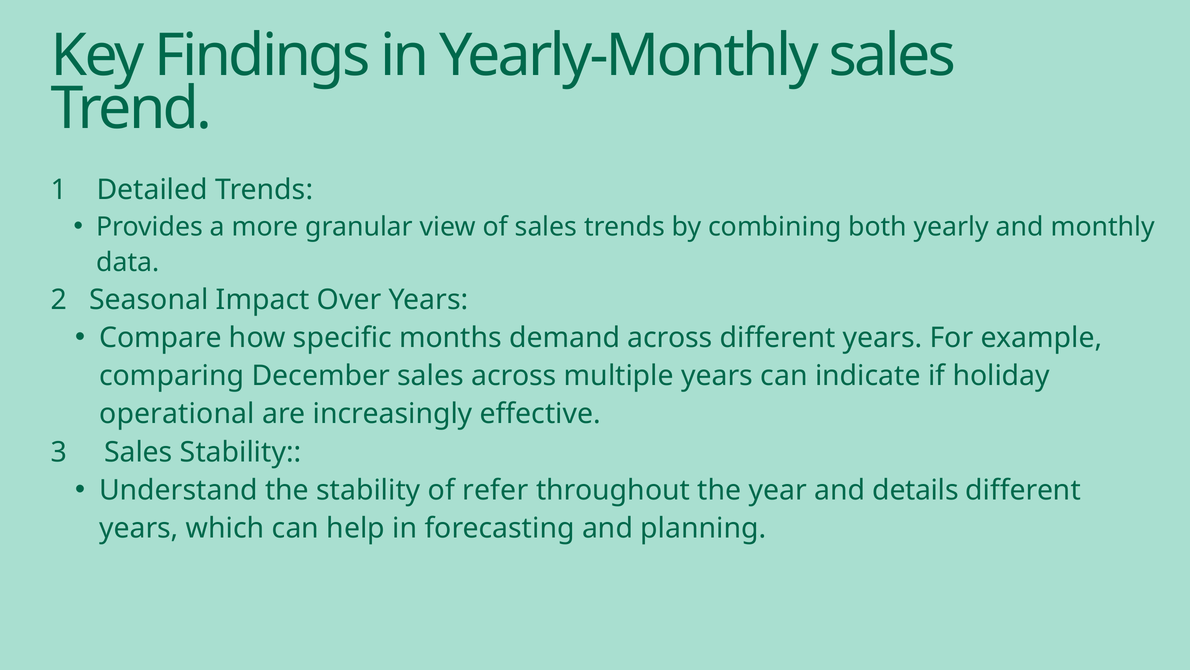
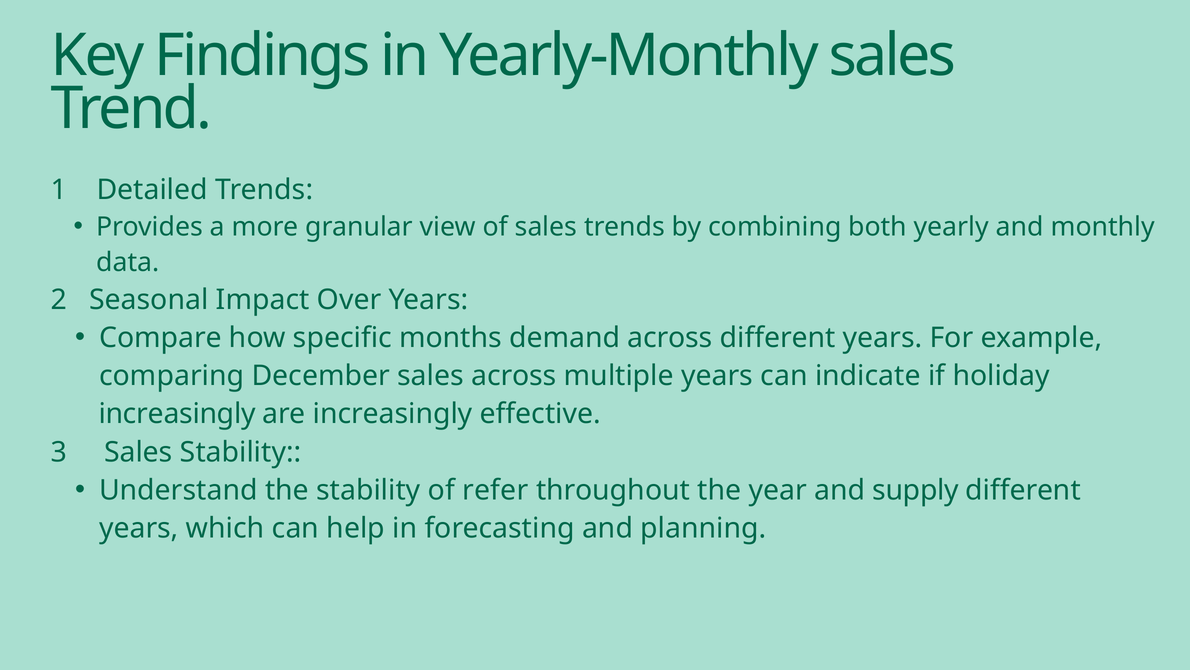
operational at (177, 414): operational -> increasingly
details: details -> supply
